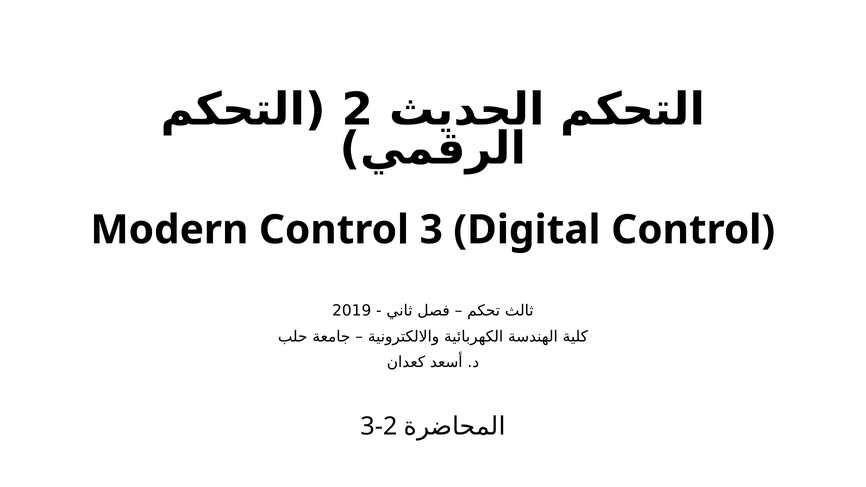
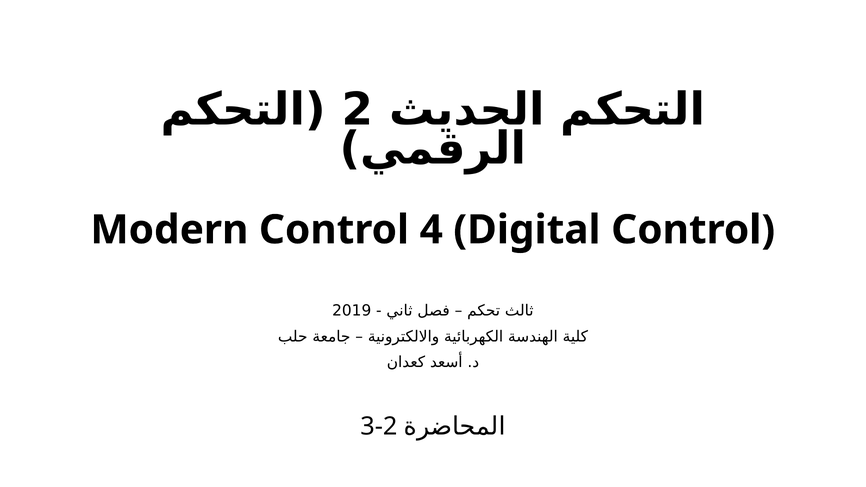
Control 3: 3 -> 4
